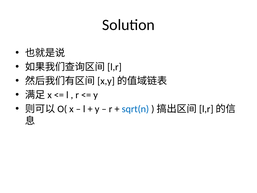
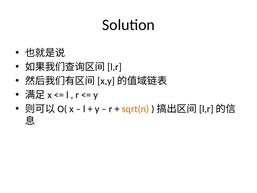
sqrt(n colour: blue -> orange
